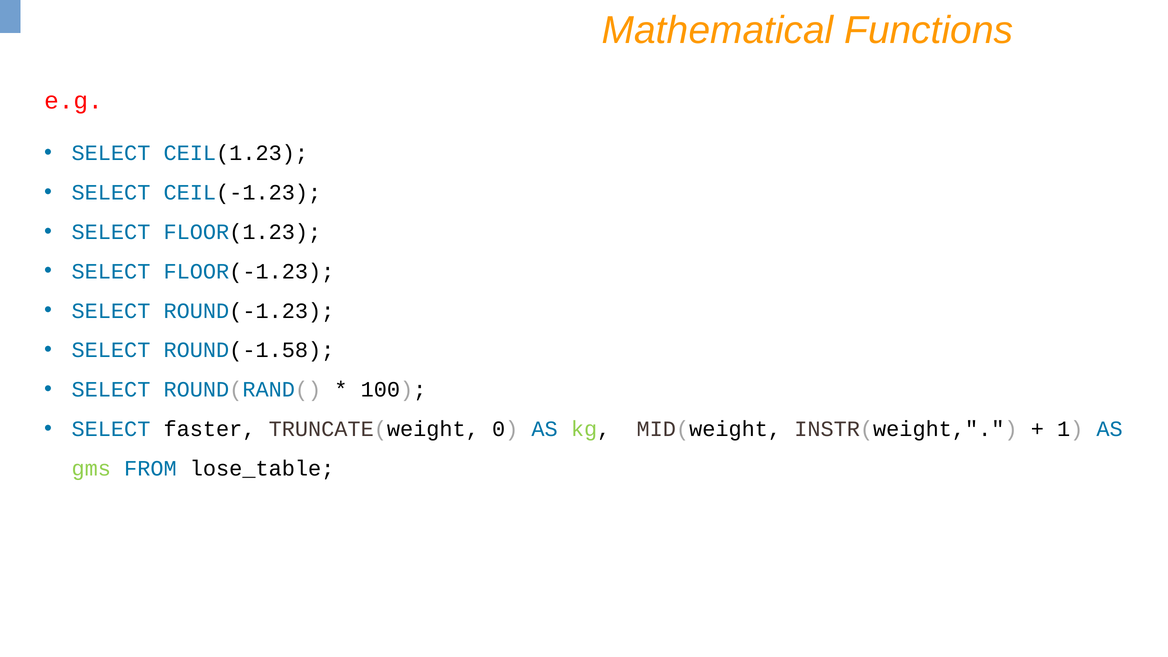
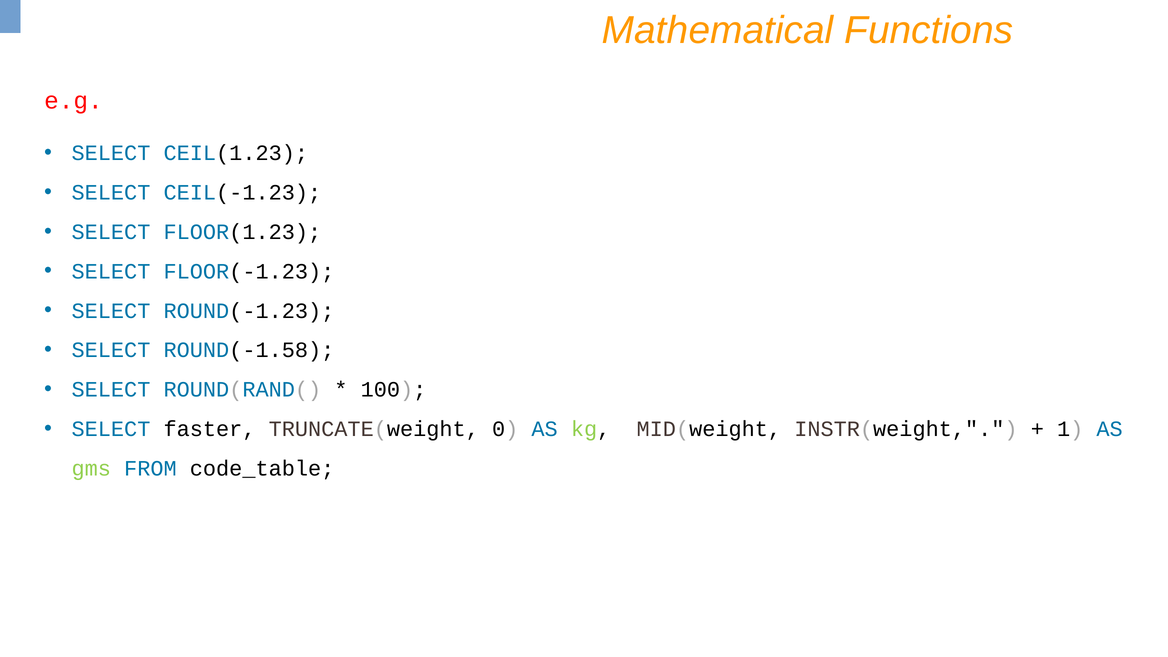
lose_table: lose_table -> code_table
